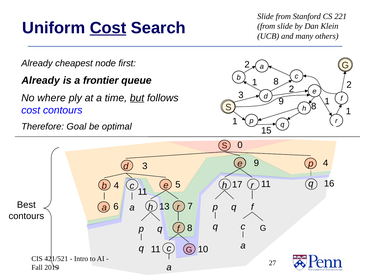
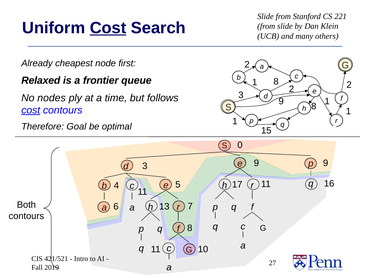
Already at (41, 80): Already -> Relaxed
where: where -> nodes
but underline: present -> none
cost at (31, 110) underline: none -> present
9 4: 4 -> 9
Best: Best -> Both
